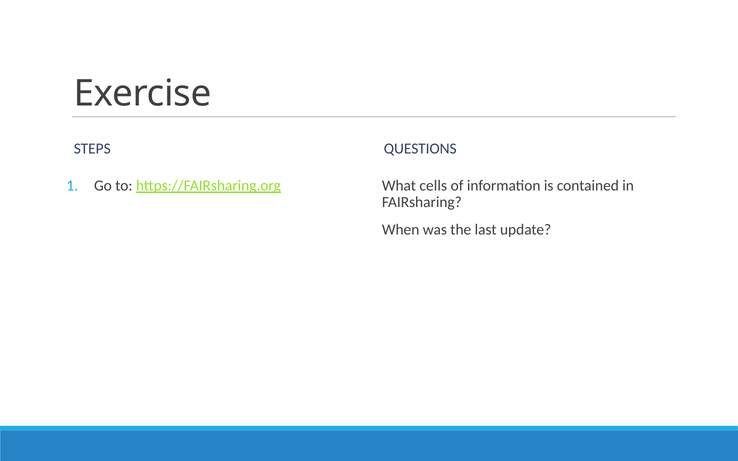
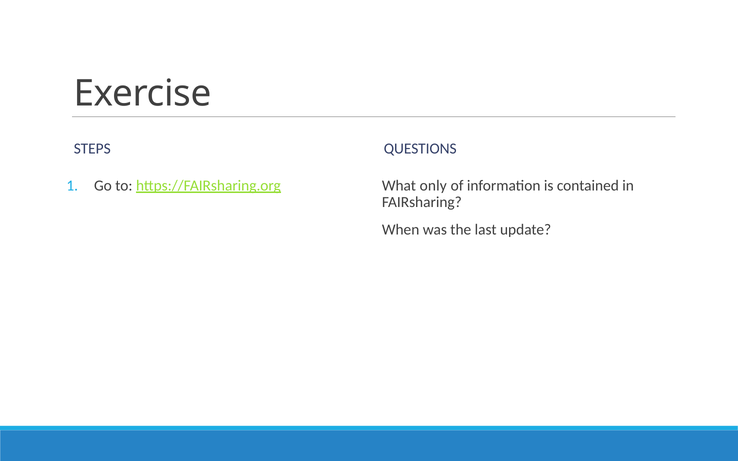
cells: cells -> only
